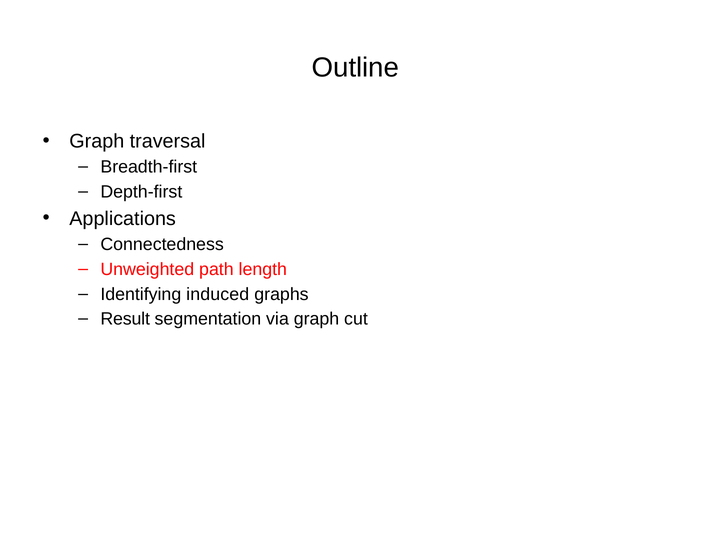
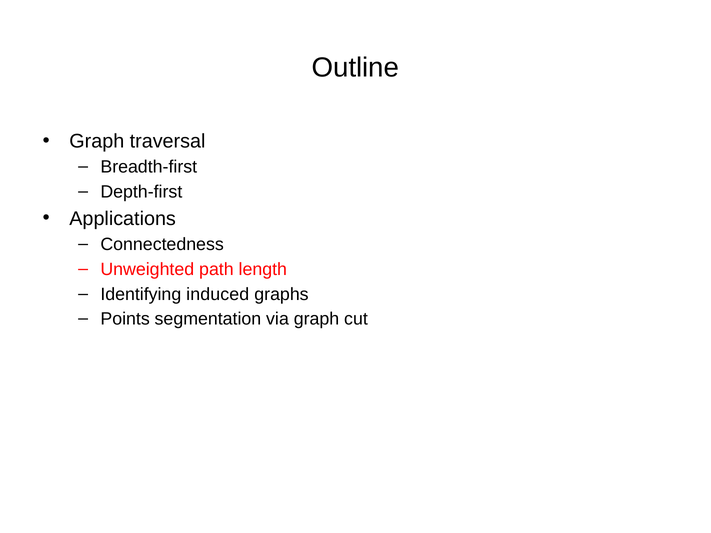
Result: Result -> Points
